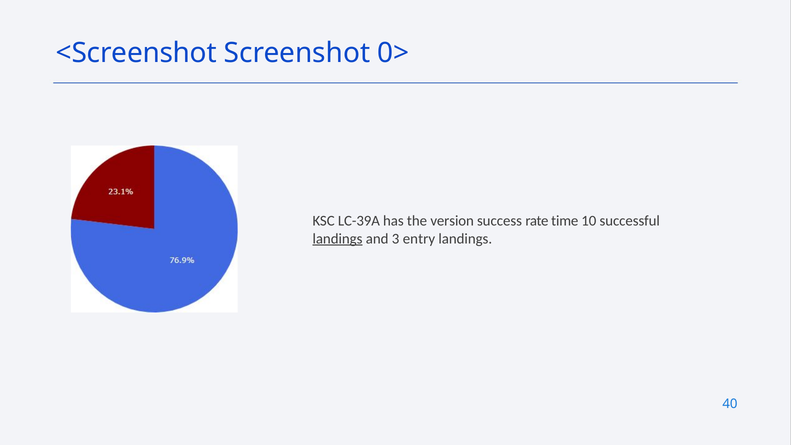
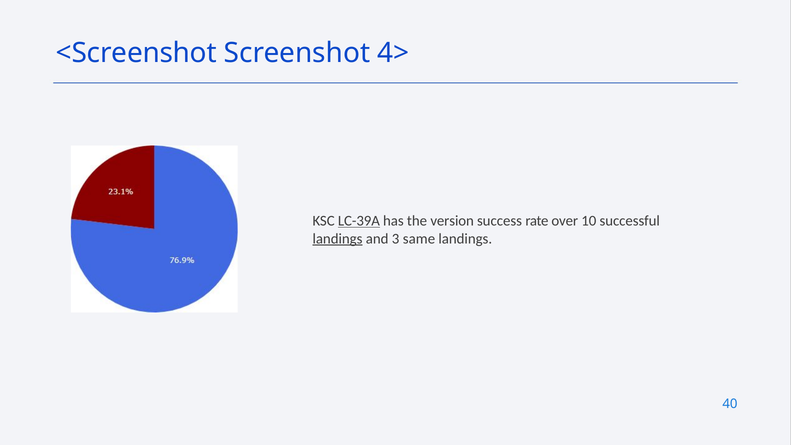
0>: 0> -> 4>
LC-39A underline: none -> present
time: time -> over
entry: entry -> same
